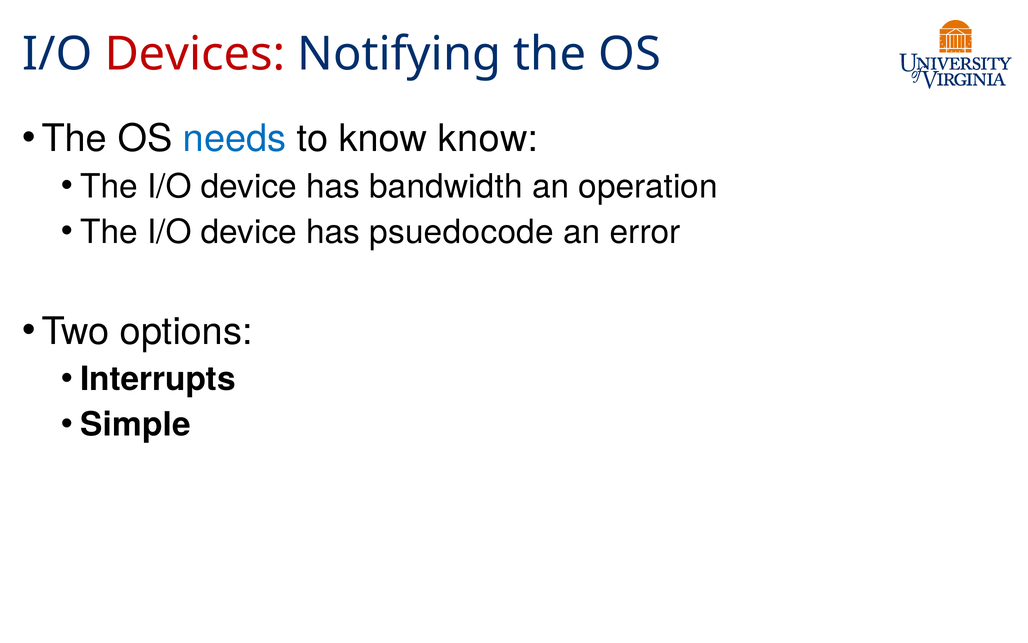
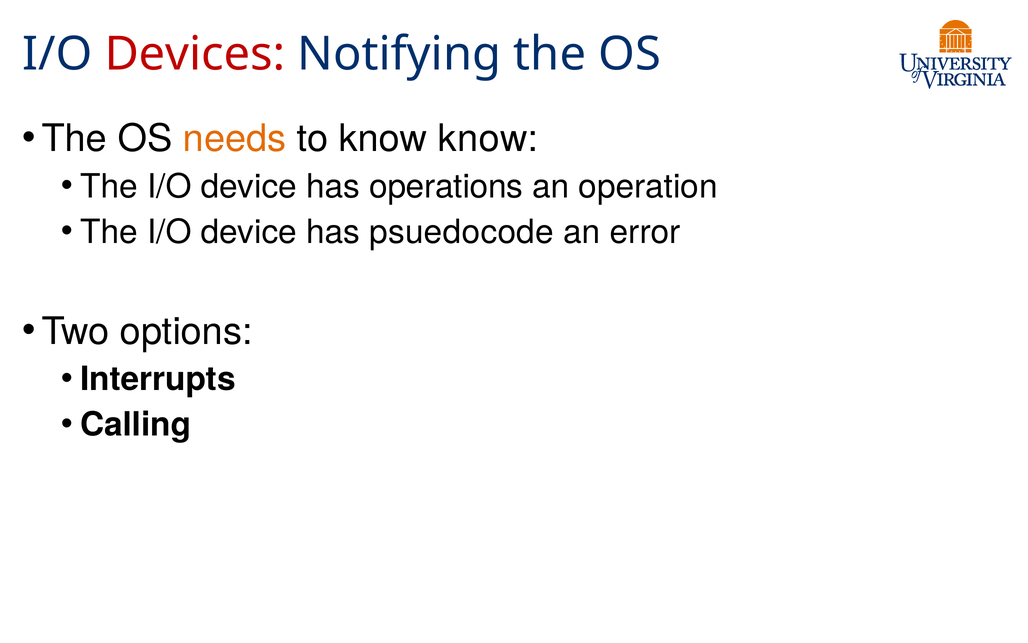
needs colour: blue -> orange
bandwidth: bandwidth -> operations
Simple: Simple -> Calling
